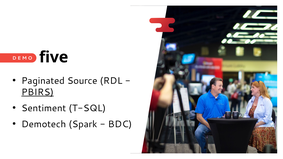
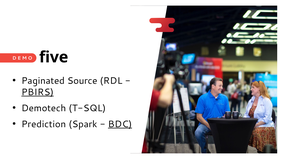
Sentiment: Sentiment -> Demotech
Demotech: Demotech -> Prediction
BDC underline: none -> present
